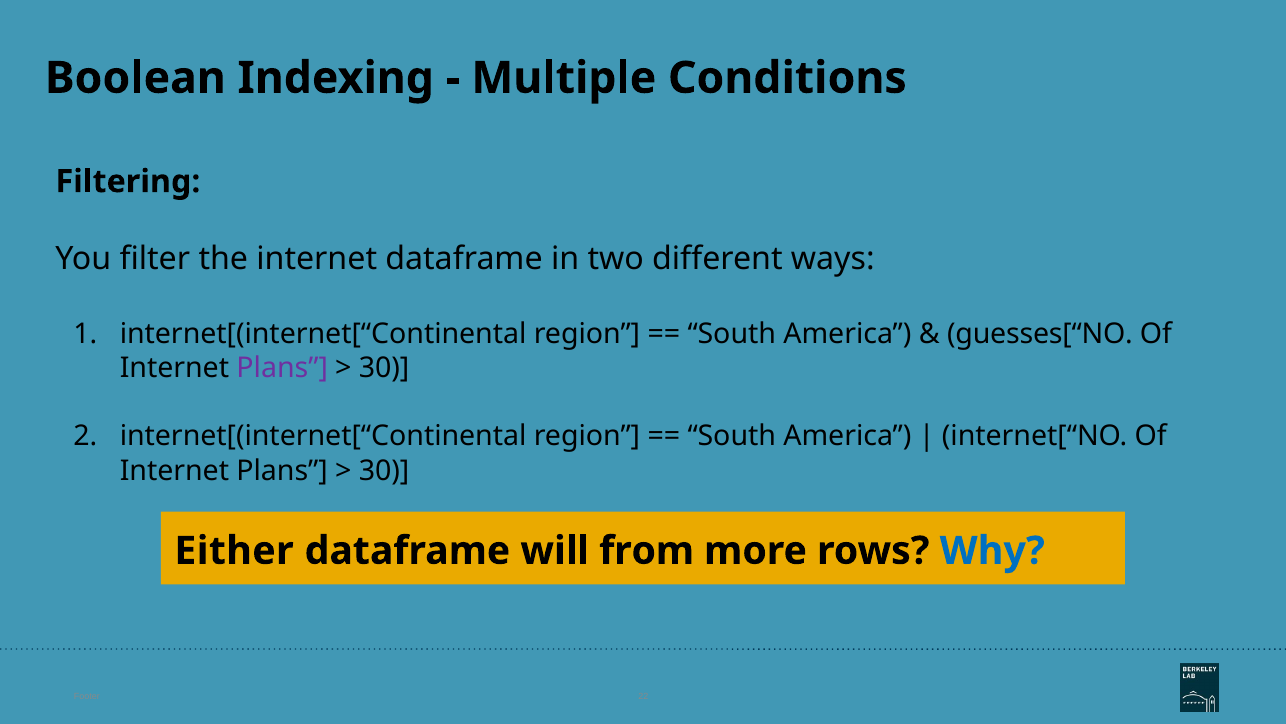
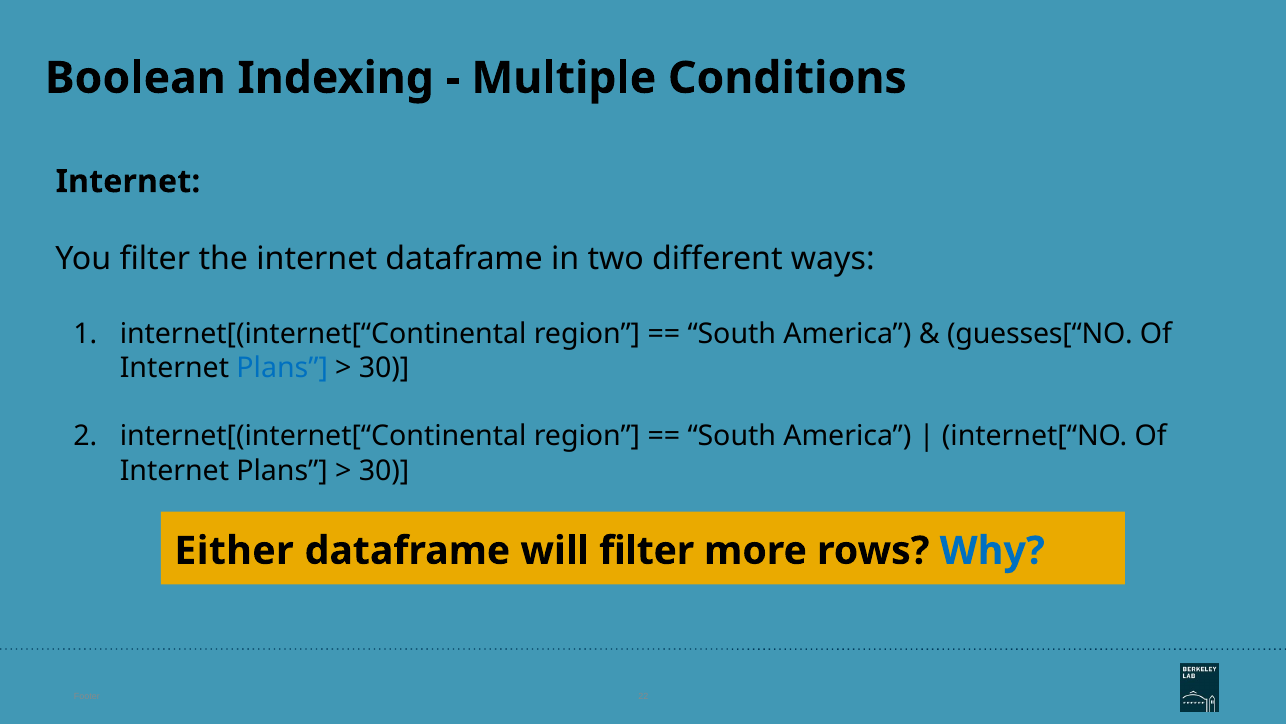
Filtering at (128, 181): Filtering -> Internet
Plans at (282, 368) colour: purple -> blue
will from: from -> filter
